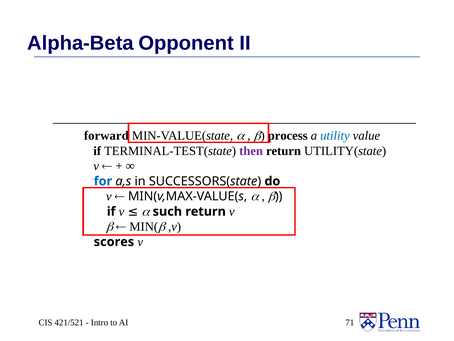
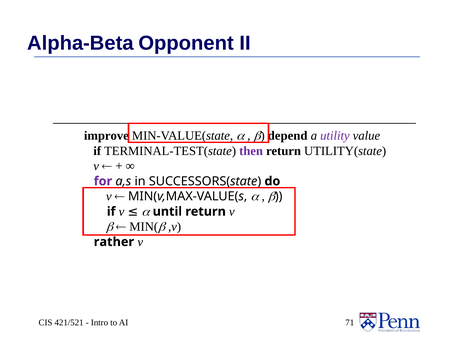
forward: forward -> improve
process: process -> depend
utility colour: blue -> purple
for colour: blue -> purple
such: such -> until
scores: scores -> rather
